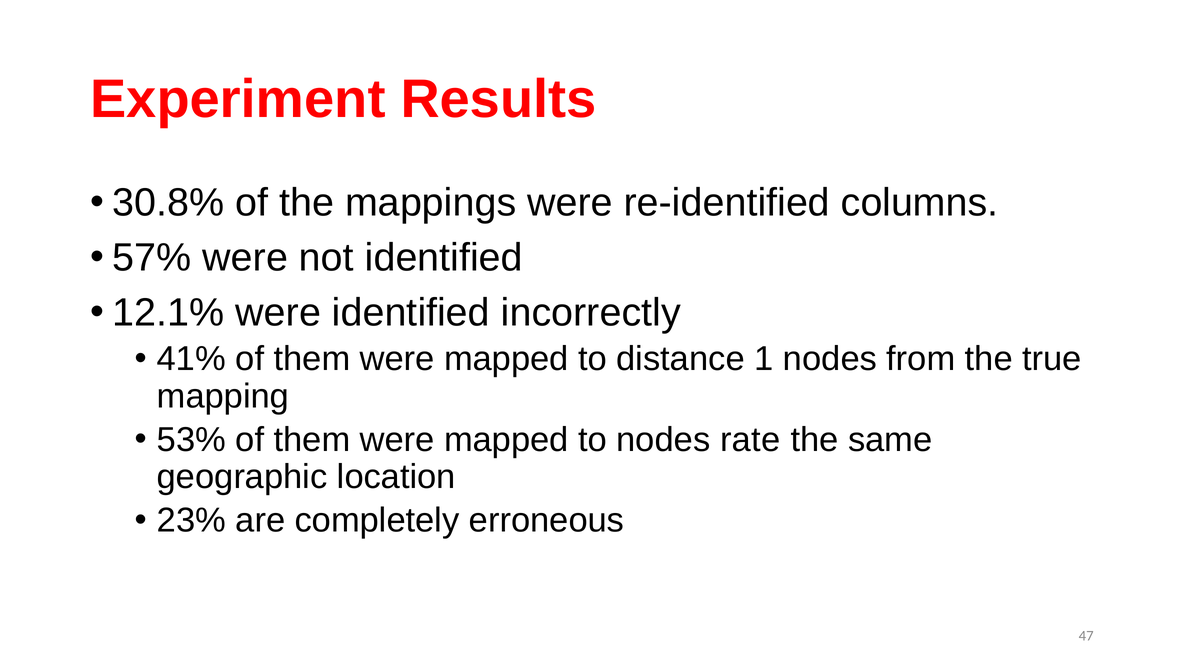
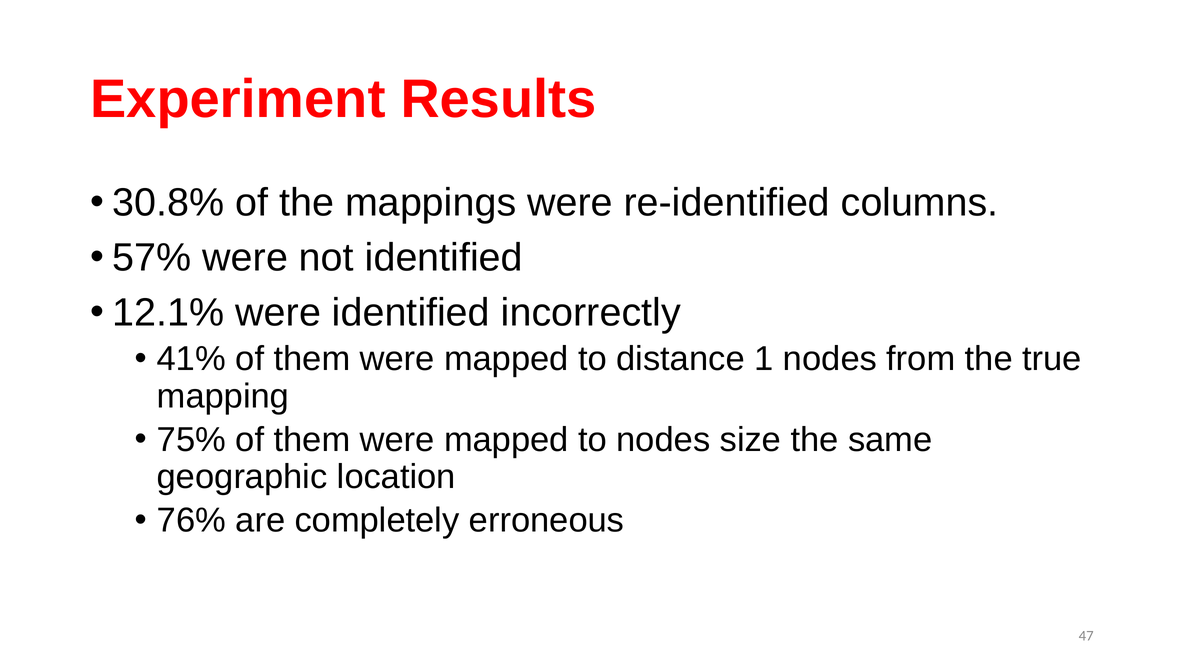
53%: 53% -> 75%
rate: rate -> size
23%: 23% -> 76%
